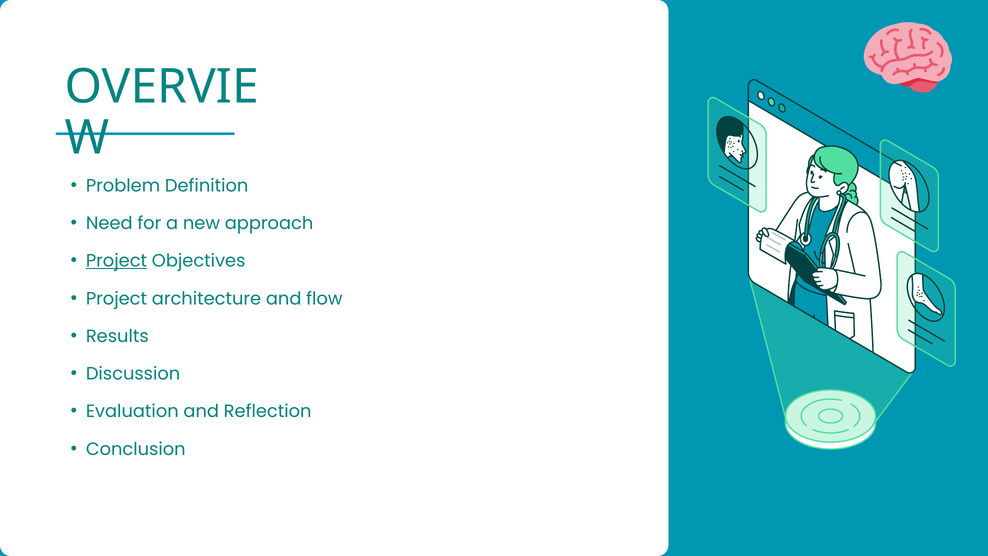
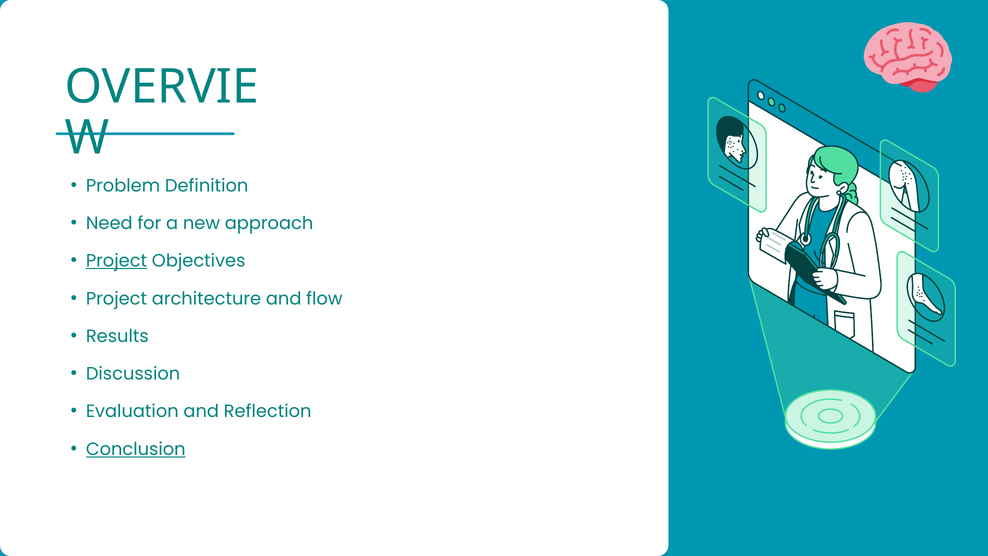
Conclusion underline: none -> present
